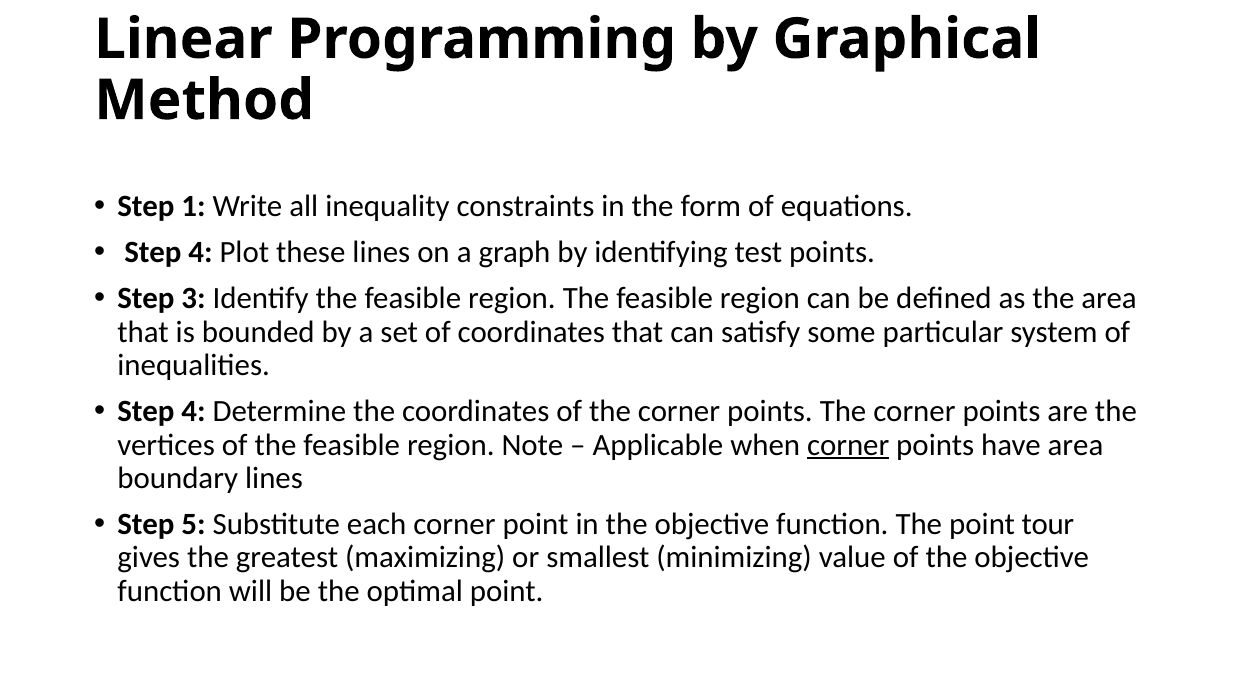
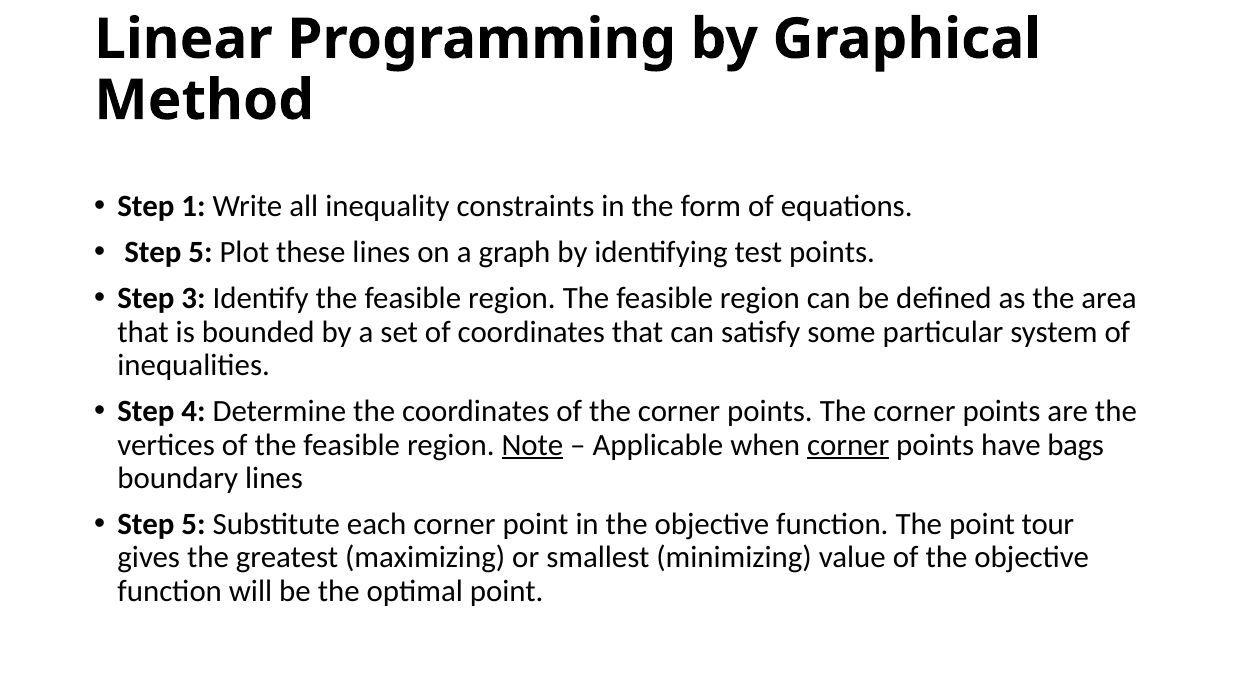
4 at (200, 252): 4 -> 5
Note underline: none -> present
have area: area -> bags
